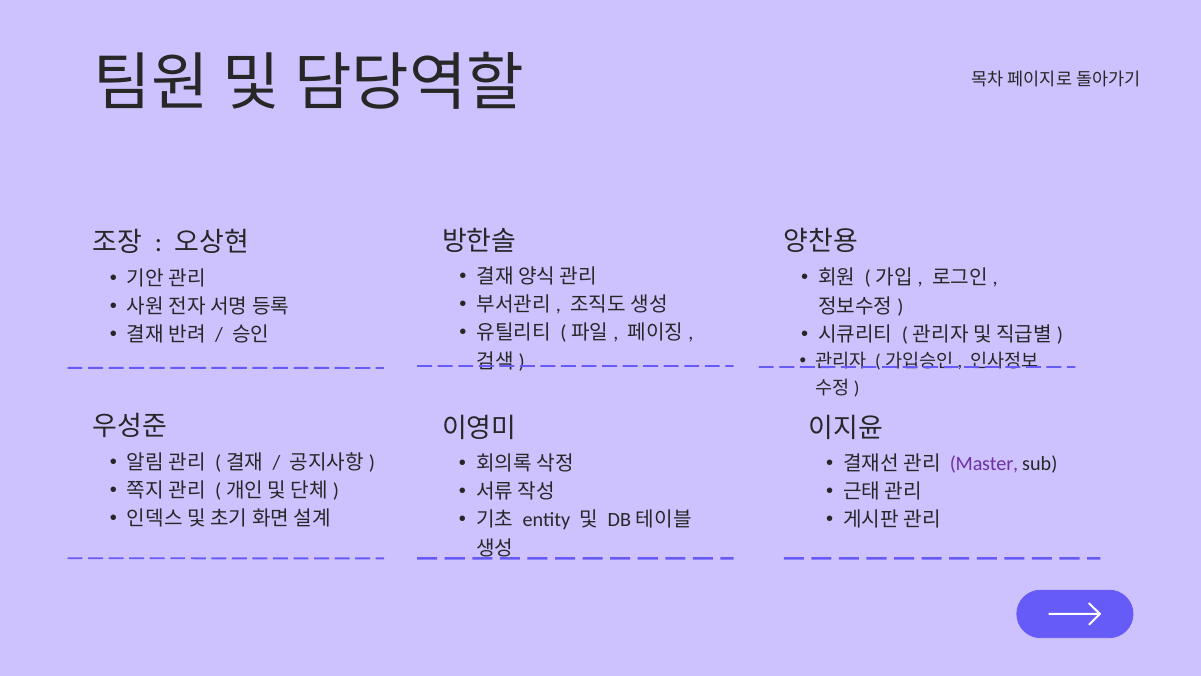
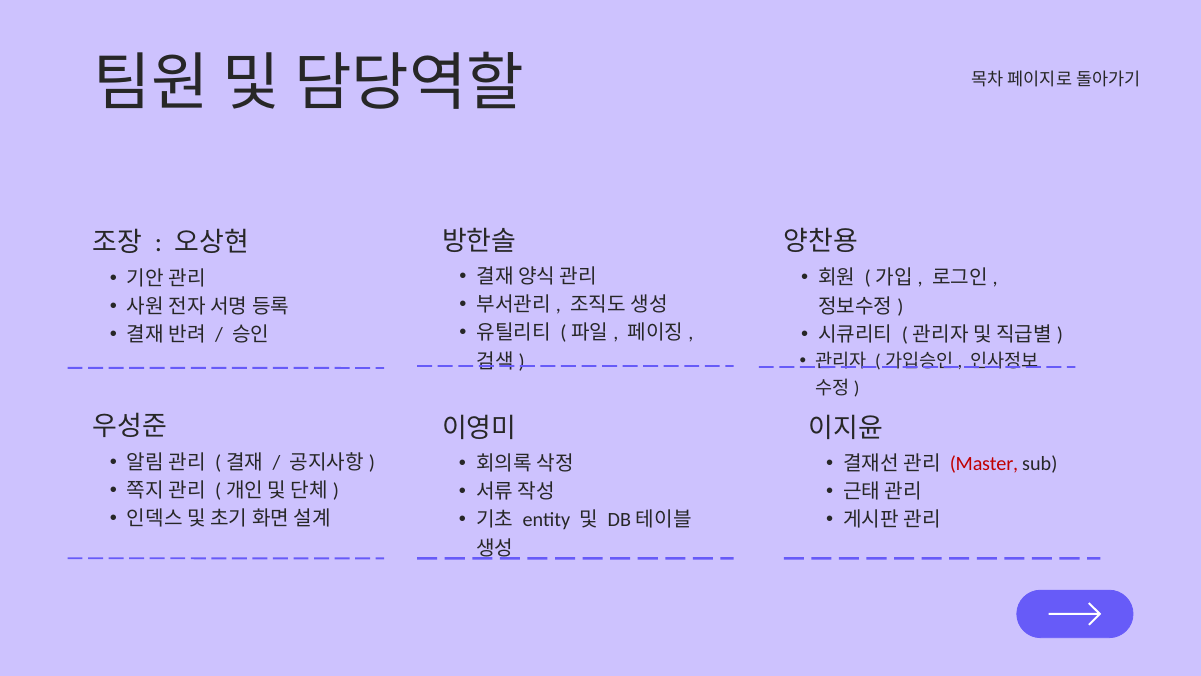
Master colour: purple -> red
